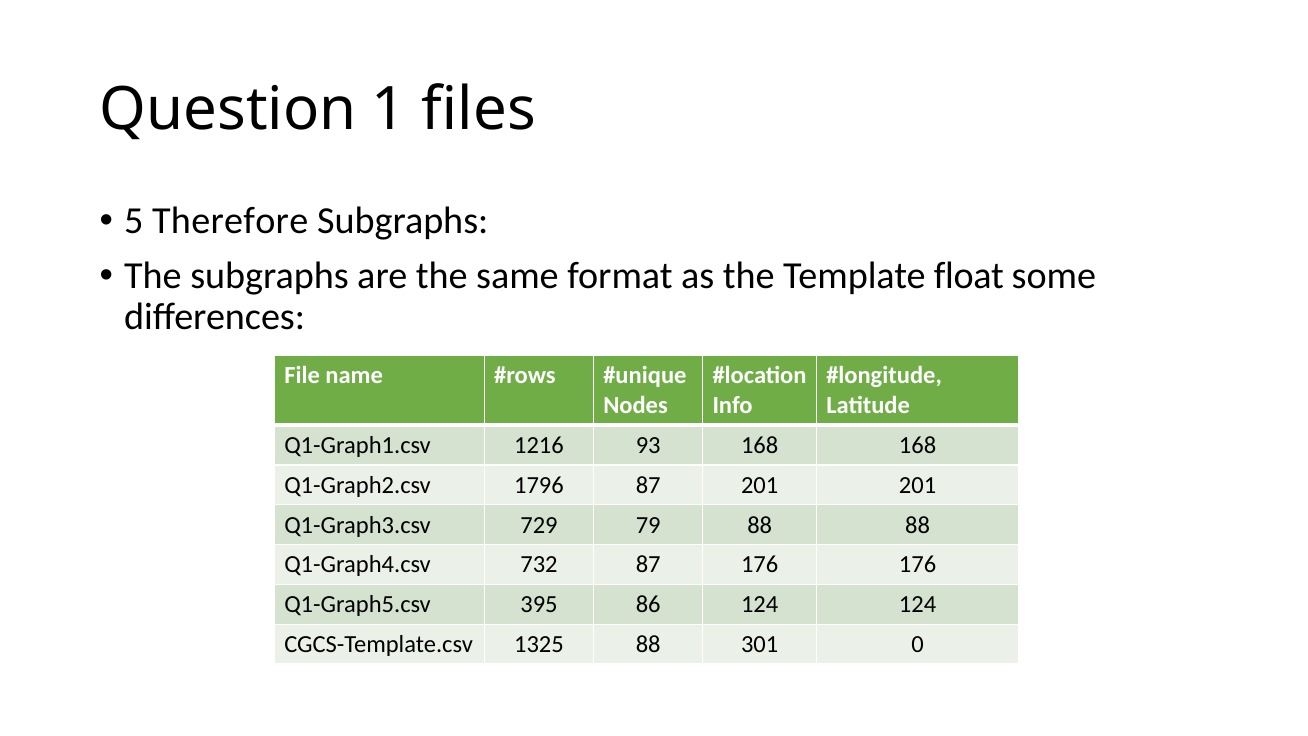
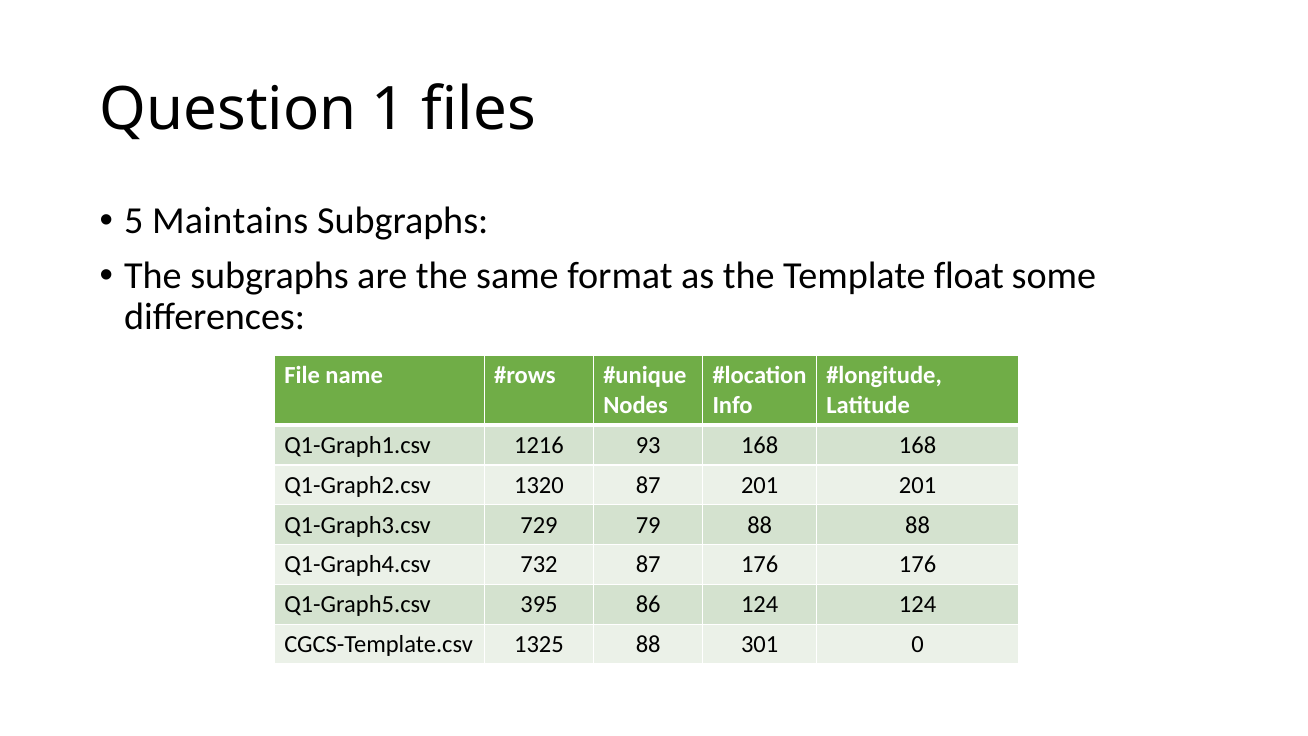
Therefore: Therefore -> Maintains
1796: 1796 -> 1320
